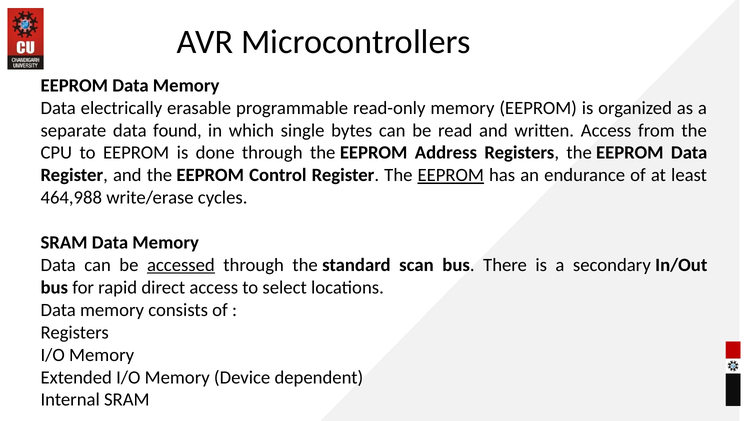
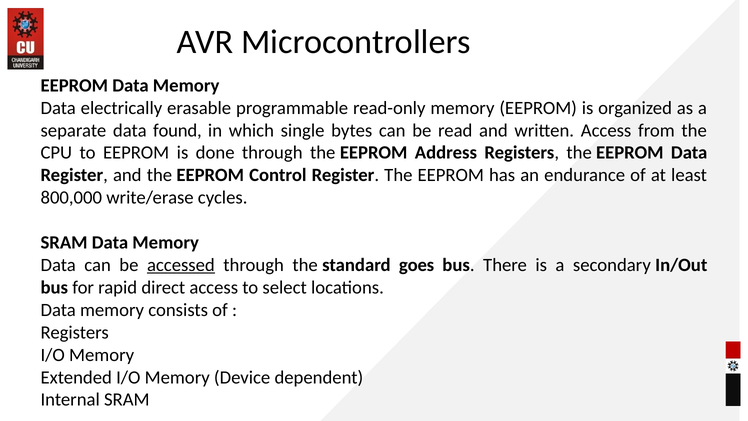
EEPROM at (451, 175) underline: present -> none
464,988: 464,988 -> 800,000
scan: scan -> goes
